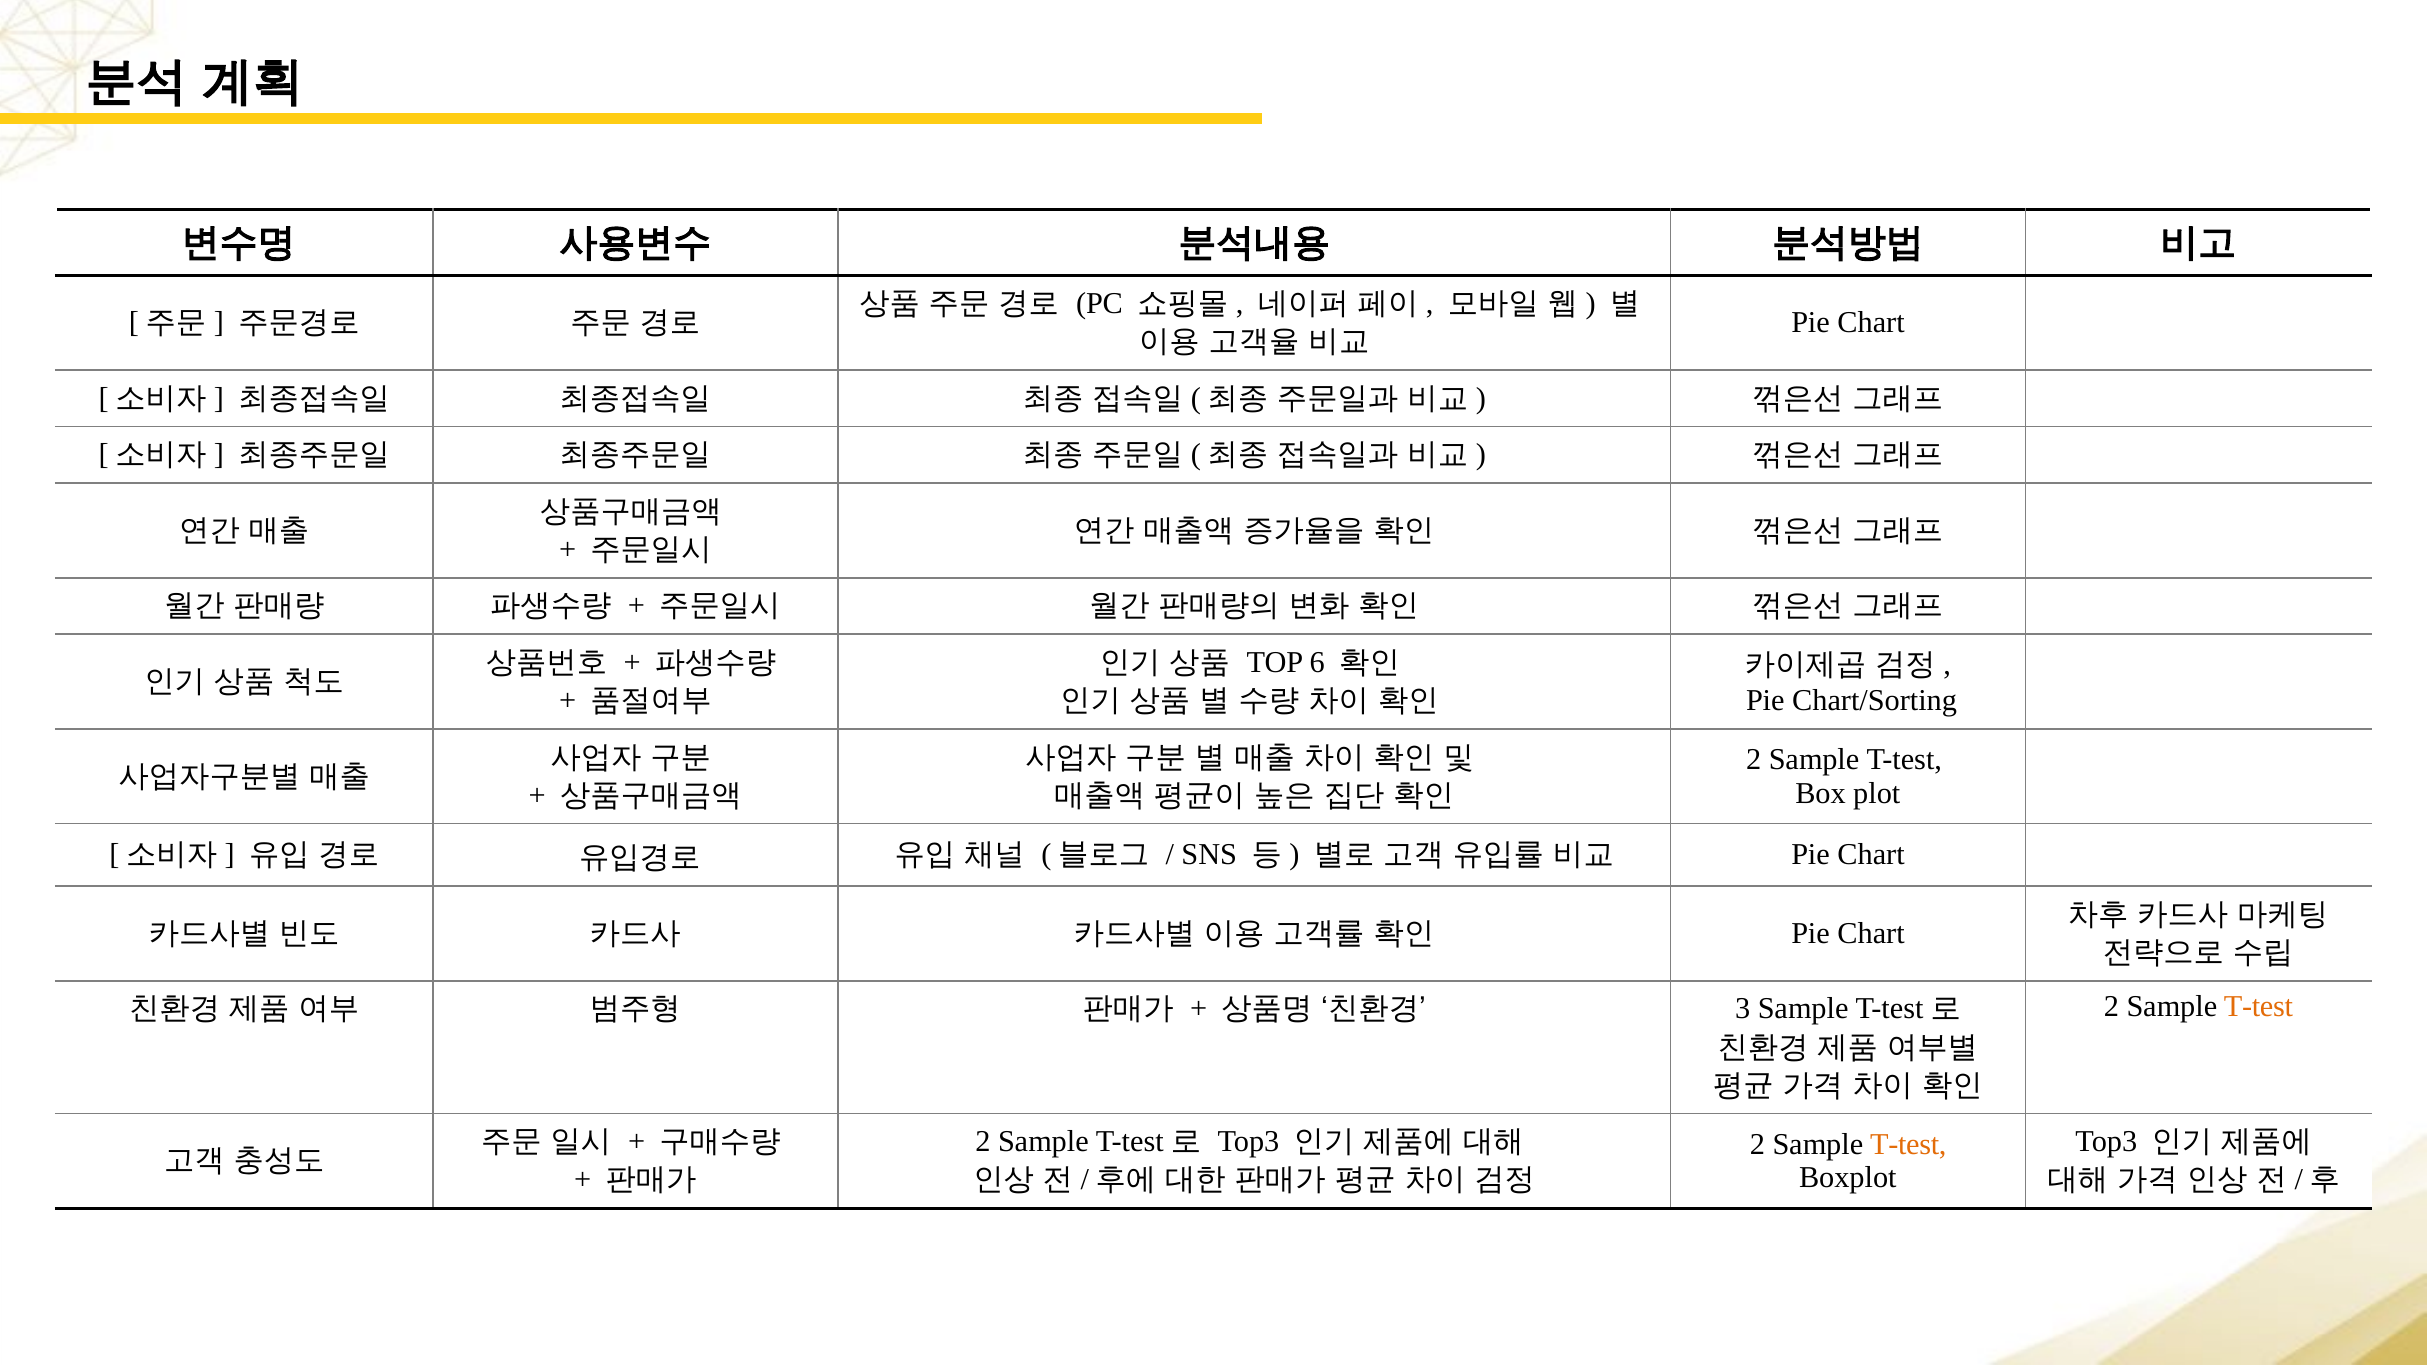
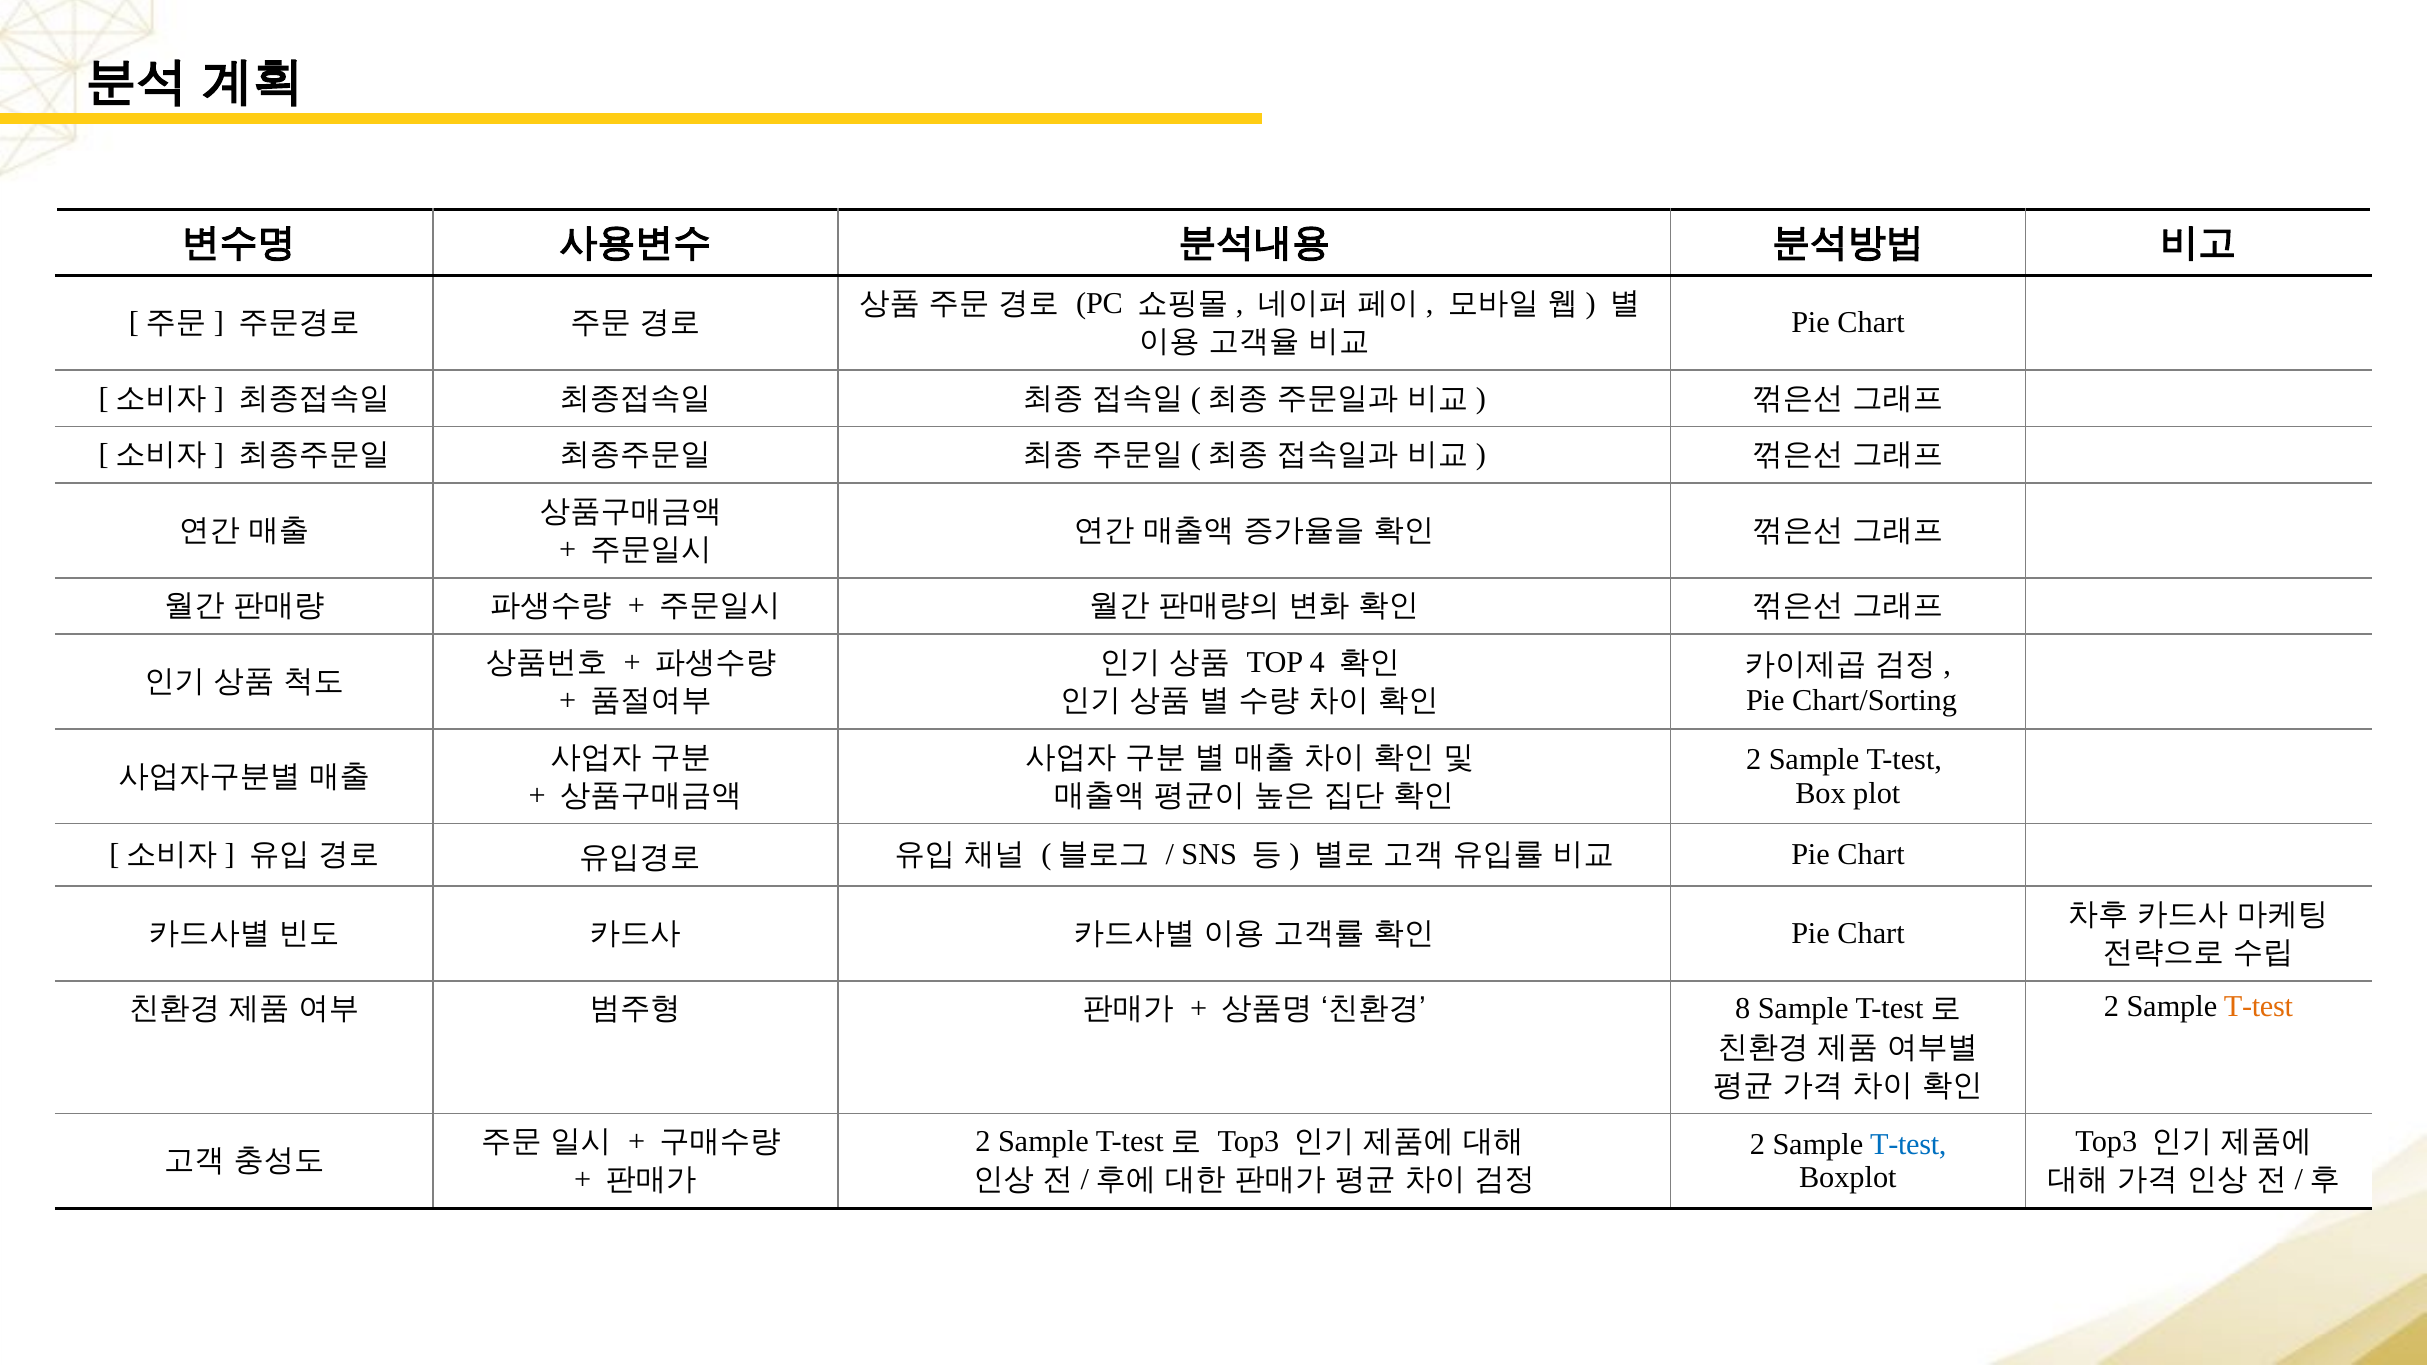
6: 6 -> 4
3: 3 -> 8
T-test at (1908, 1144) colour: orange -> blue
